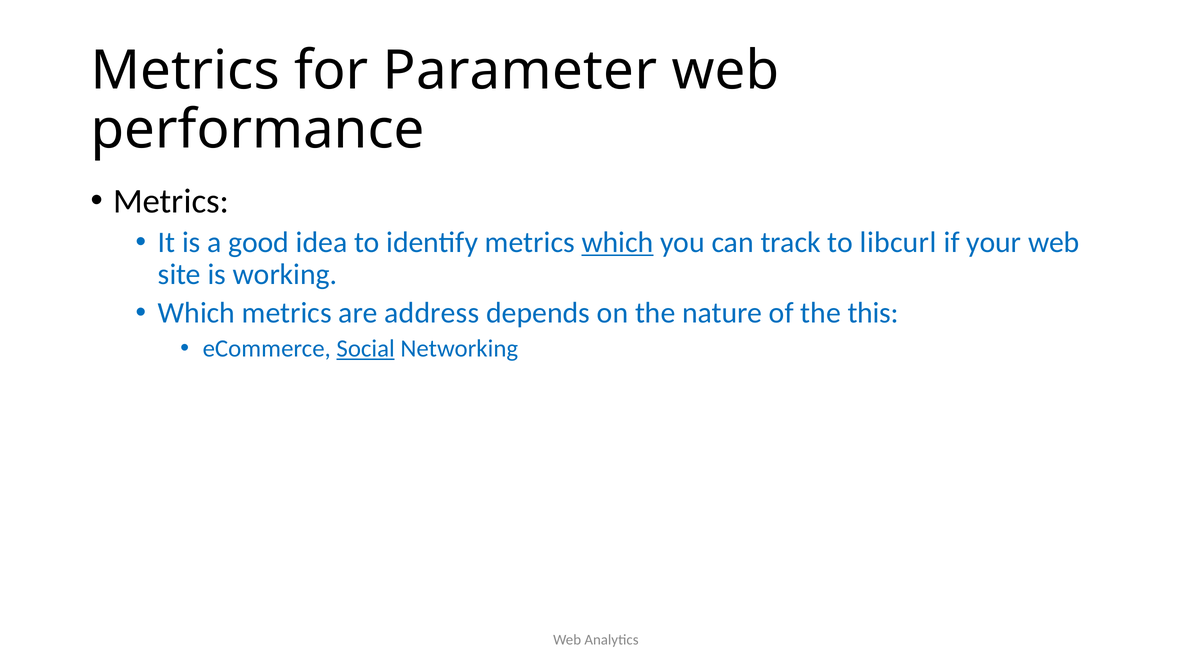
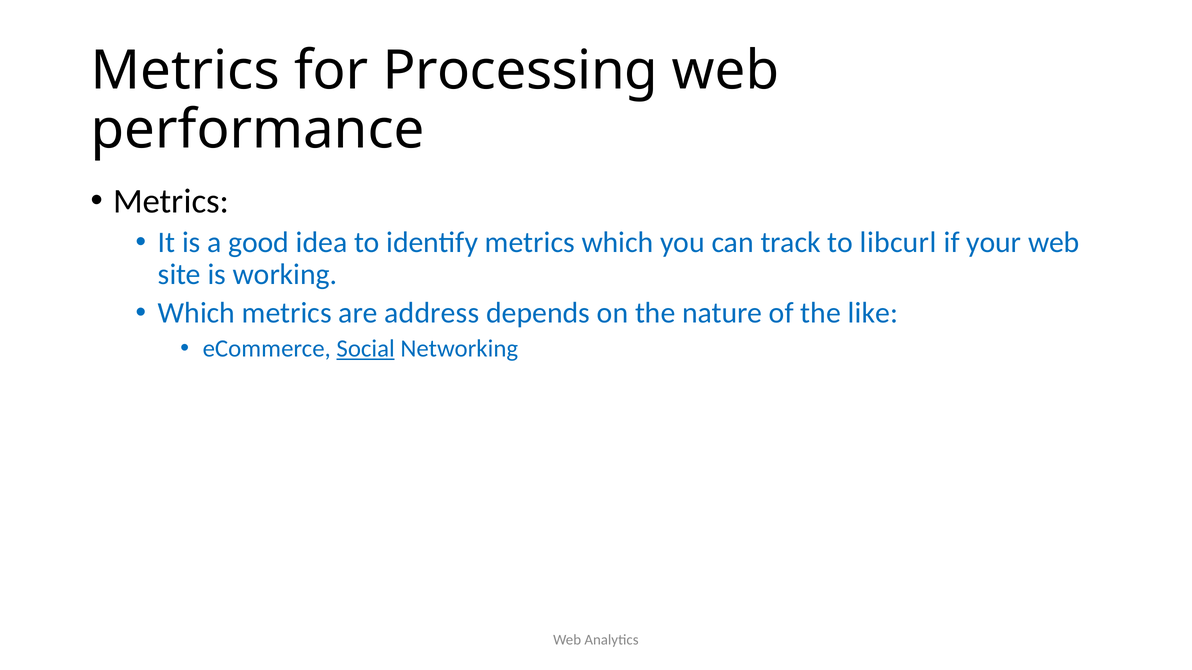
Parameter: Parameter -> Processing
which at (618, 243) underline: present -> none
this: this -> like
